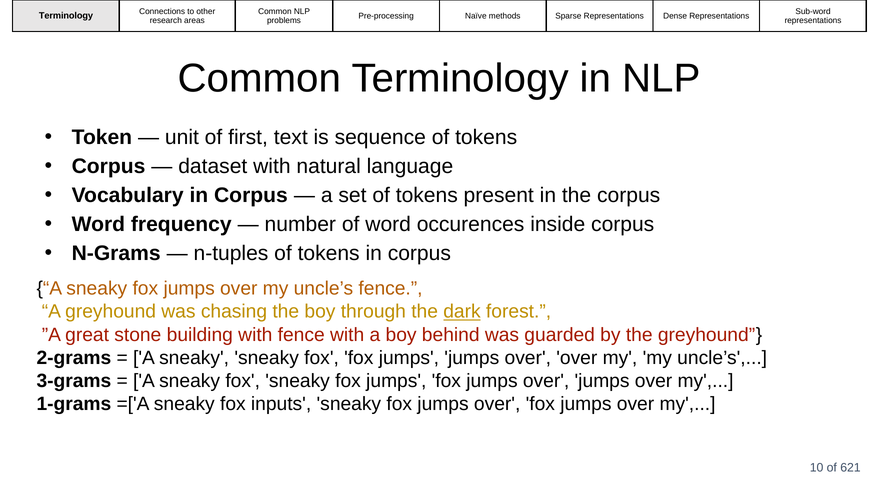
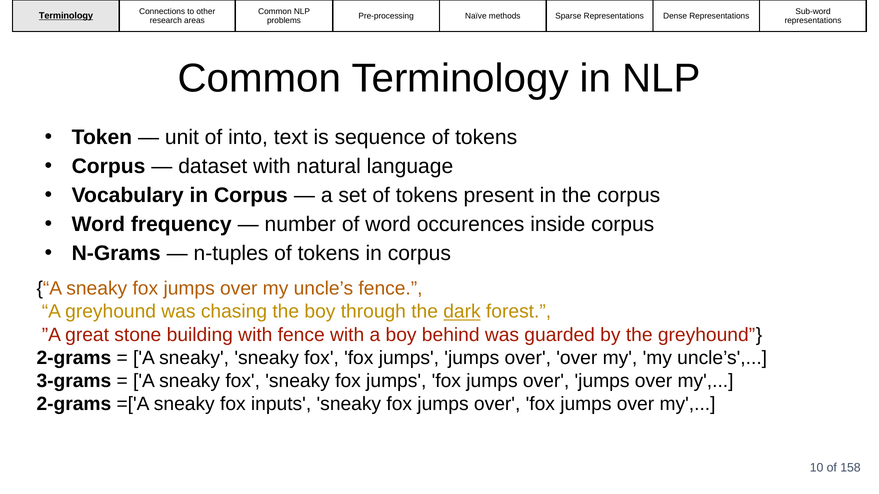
Terminology at (66, 16) underline: none -> present
first: first -> into
1-grams at (74, 404): 1-grams -> 2-grams
621: 621 -> 158
